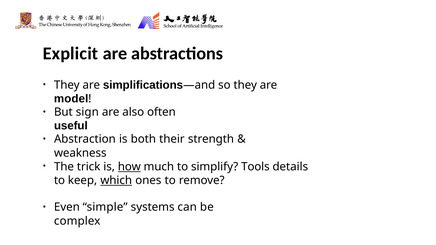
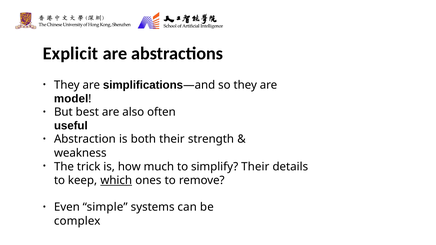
sign: sign -> best
how underline: present -> none
simplify Tools: Tools -> Their
